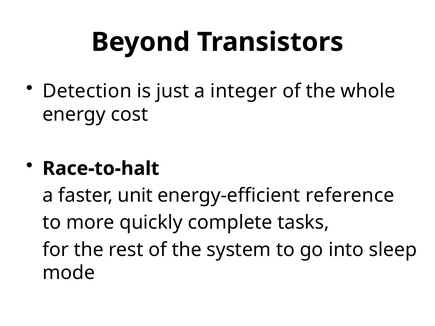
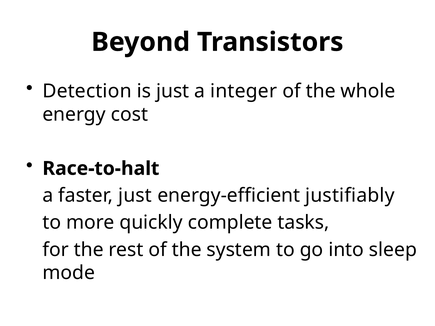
faster unit: unit -> just
reference: reference -> justifiably
